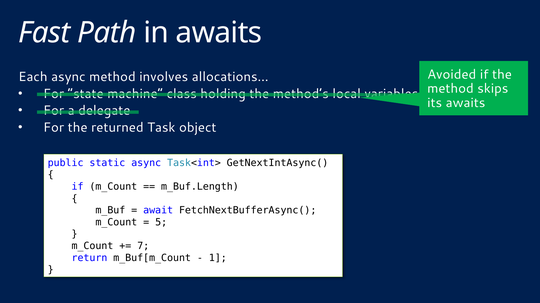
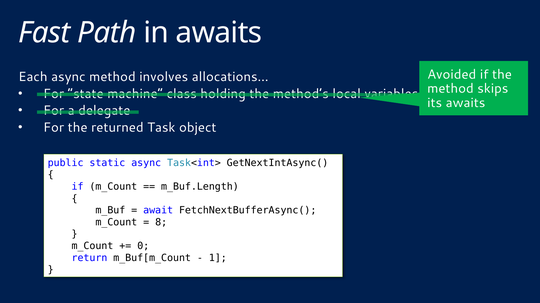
5: 5 -> 8
7: 7 -> 0
